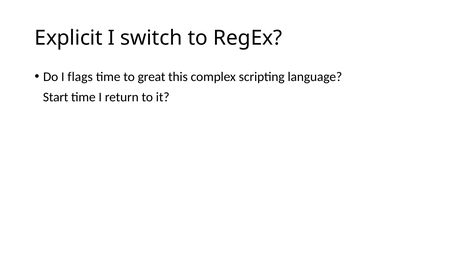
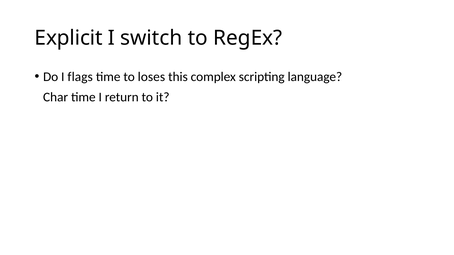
great: great -> loses
Start: Start -> Char
